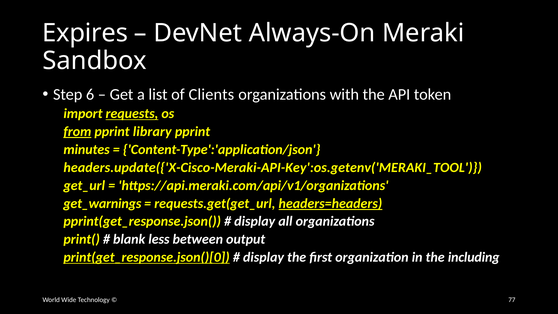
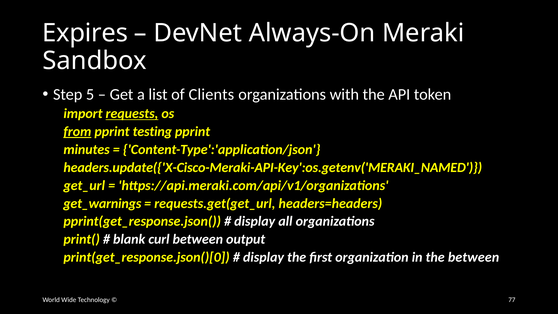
6: 6 -> 5
library: library -> testing
headers.update({'X-Cisco-Meraki-API-Key':os.getenv('MERAKI_TOOL: headers.update({'X-Cisco-Meraki-API-Key':os.getenv('MERAKI_TOOL -> headers.update({'X-Cisco-Meraki-API-Key':os.getenv('MERAKI_NAMED
headers=headers underline: present -> none
less: less -> curl
print(get_response.json()[0 underline: present -> none
the including: including -> between
